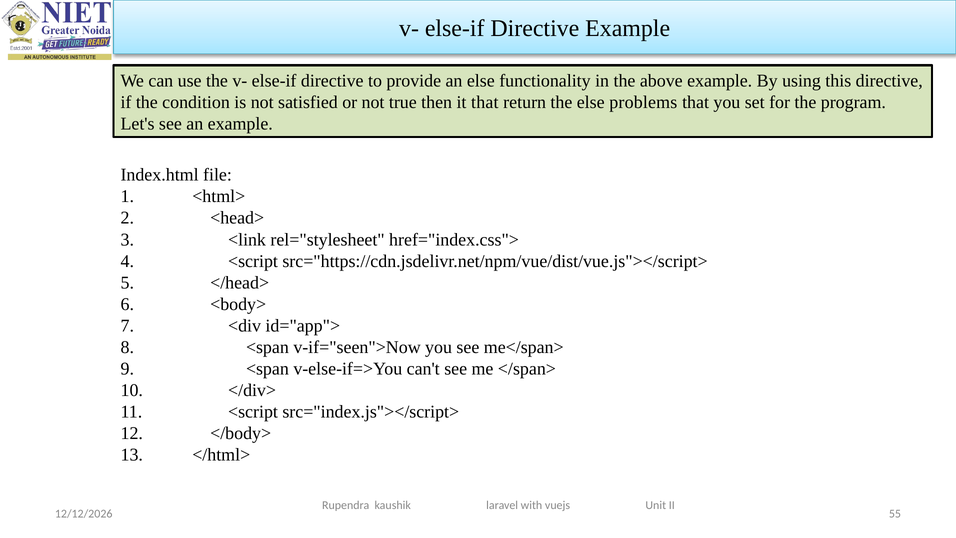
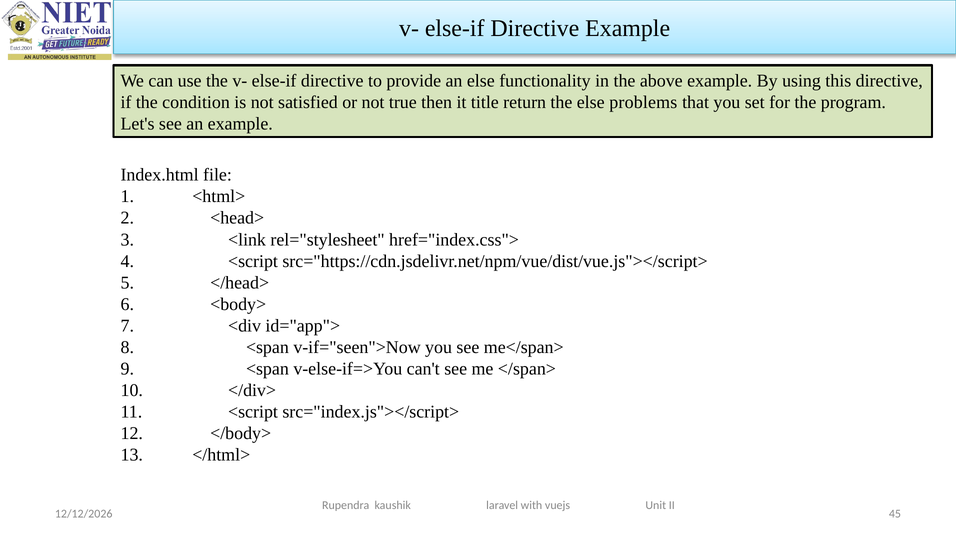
it that: that -> title
55: 55 -> 45
